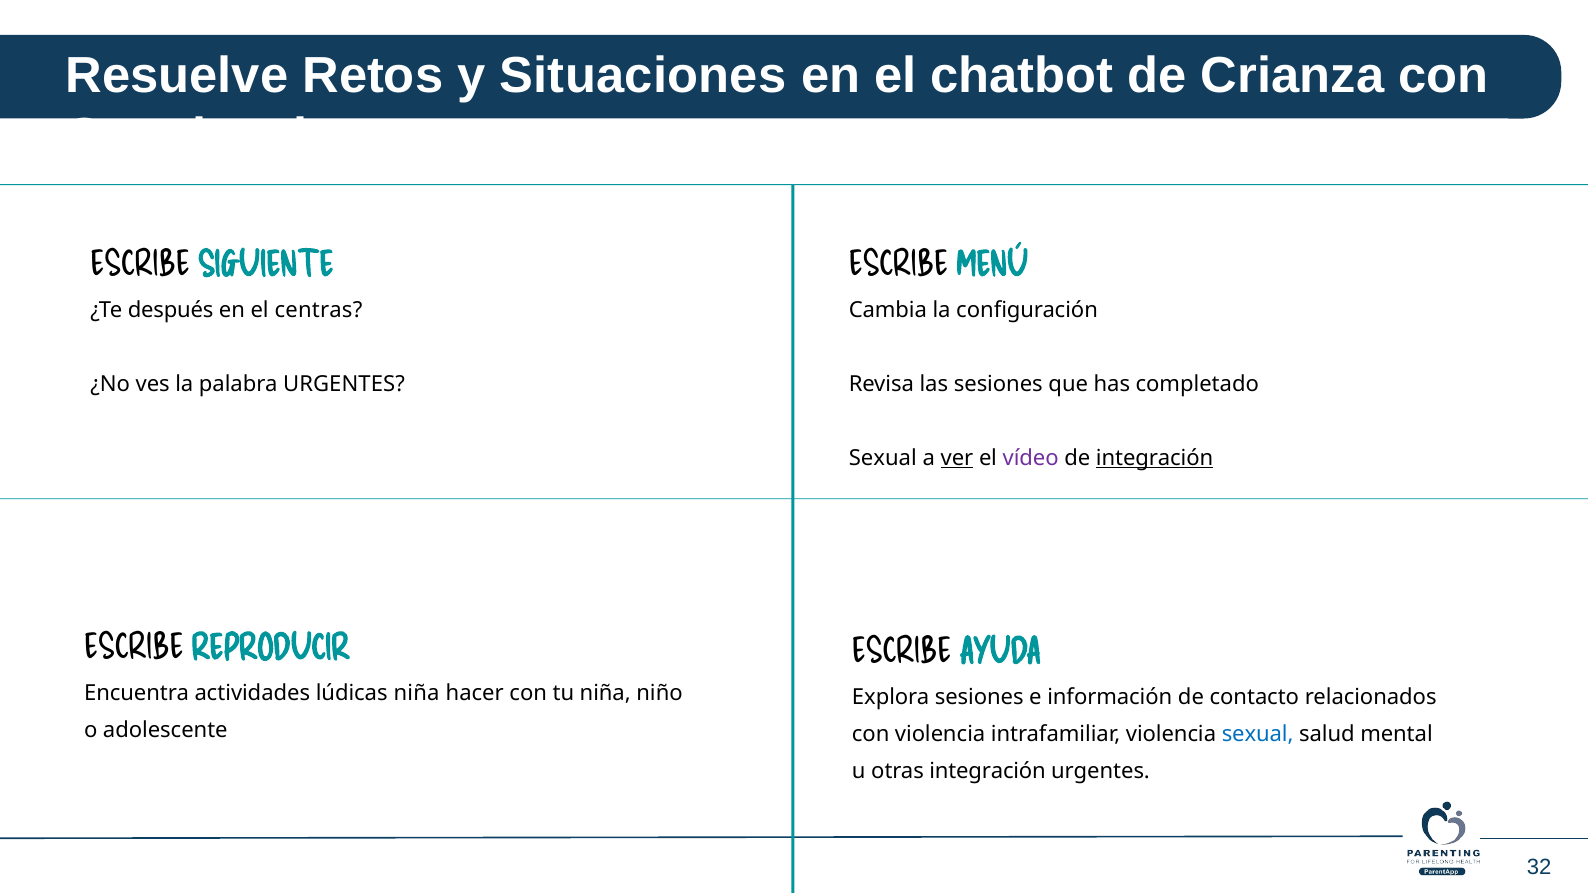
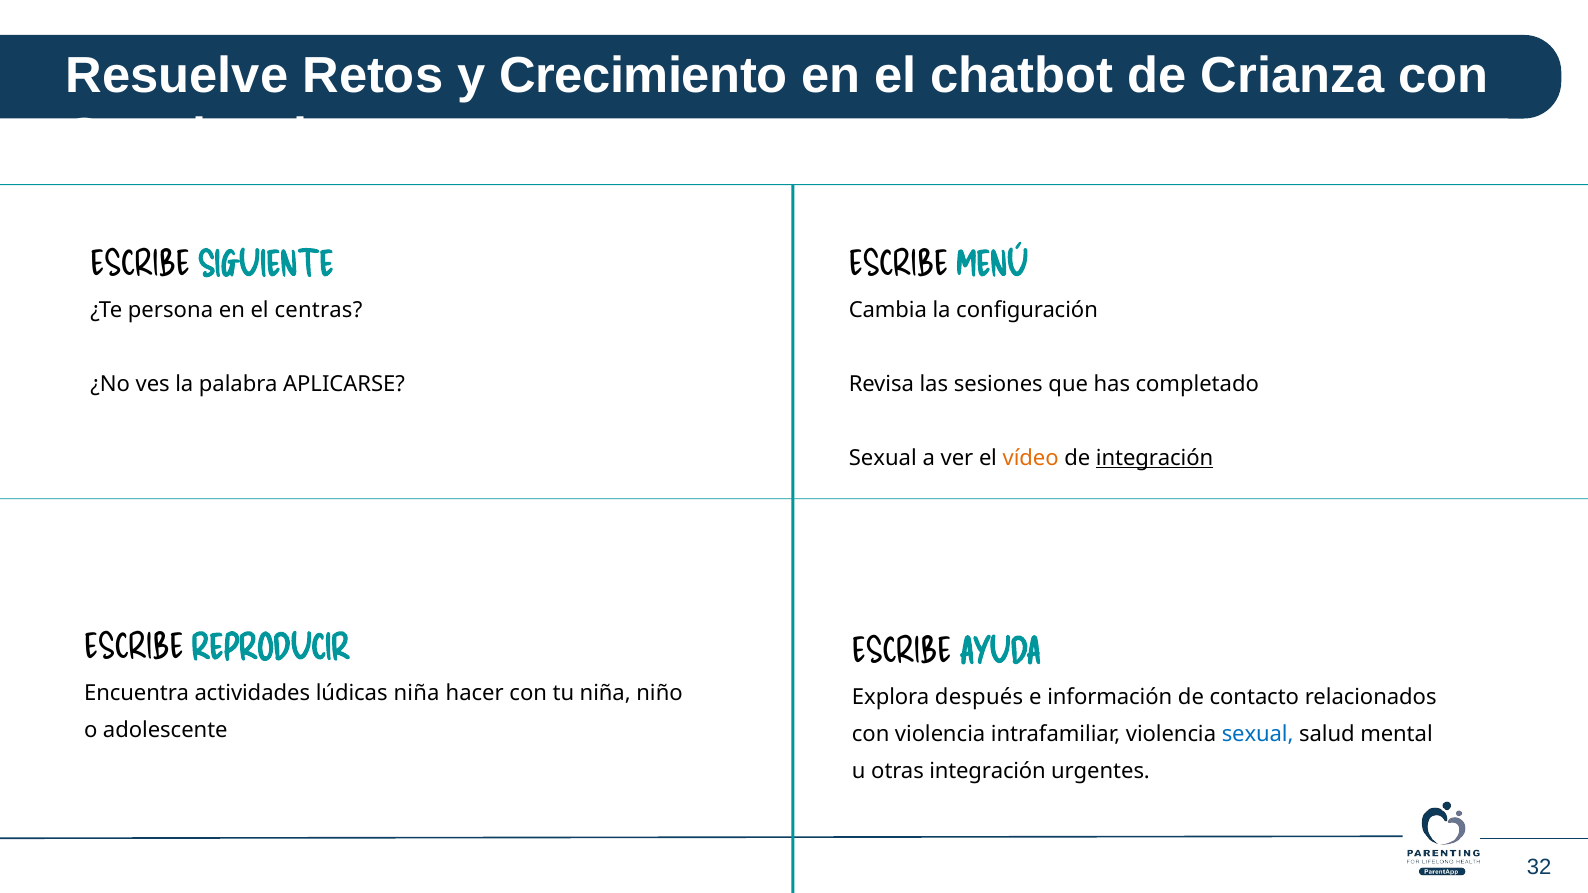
Situaciones: Situaciones -> Crecimiento
después: después -> persona
palabra URGENTES: URGENTES -> APLICARSE
ver underline: present -> none
vídeo colour: purple -> orange
Explora sesiones: sesiones -> después
